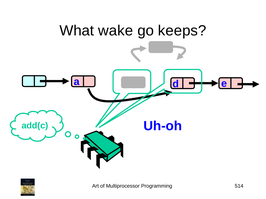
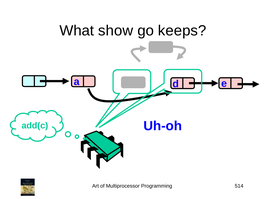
wake: wake -> show
